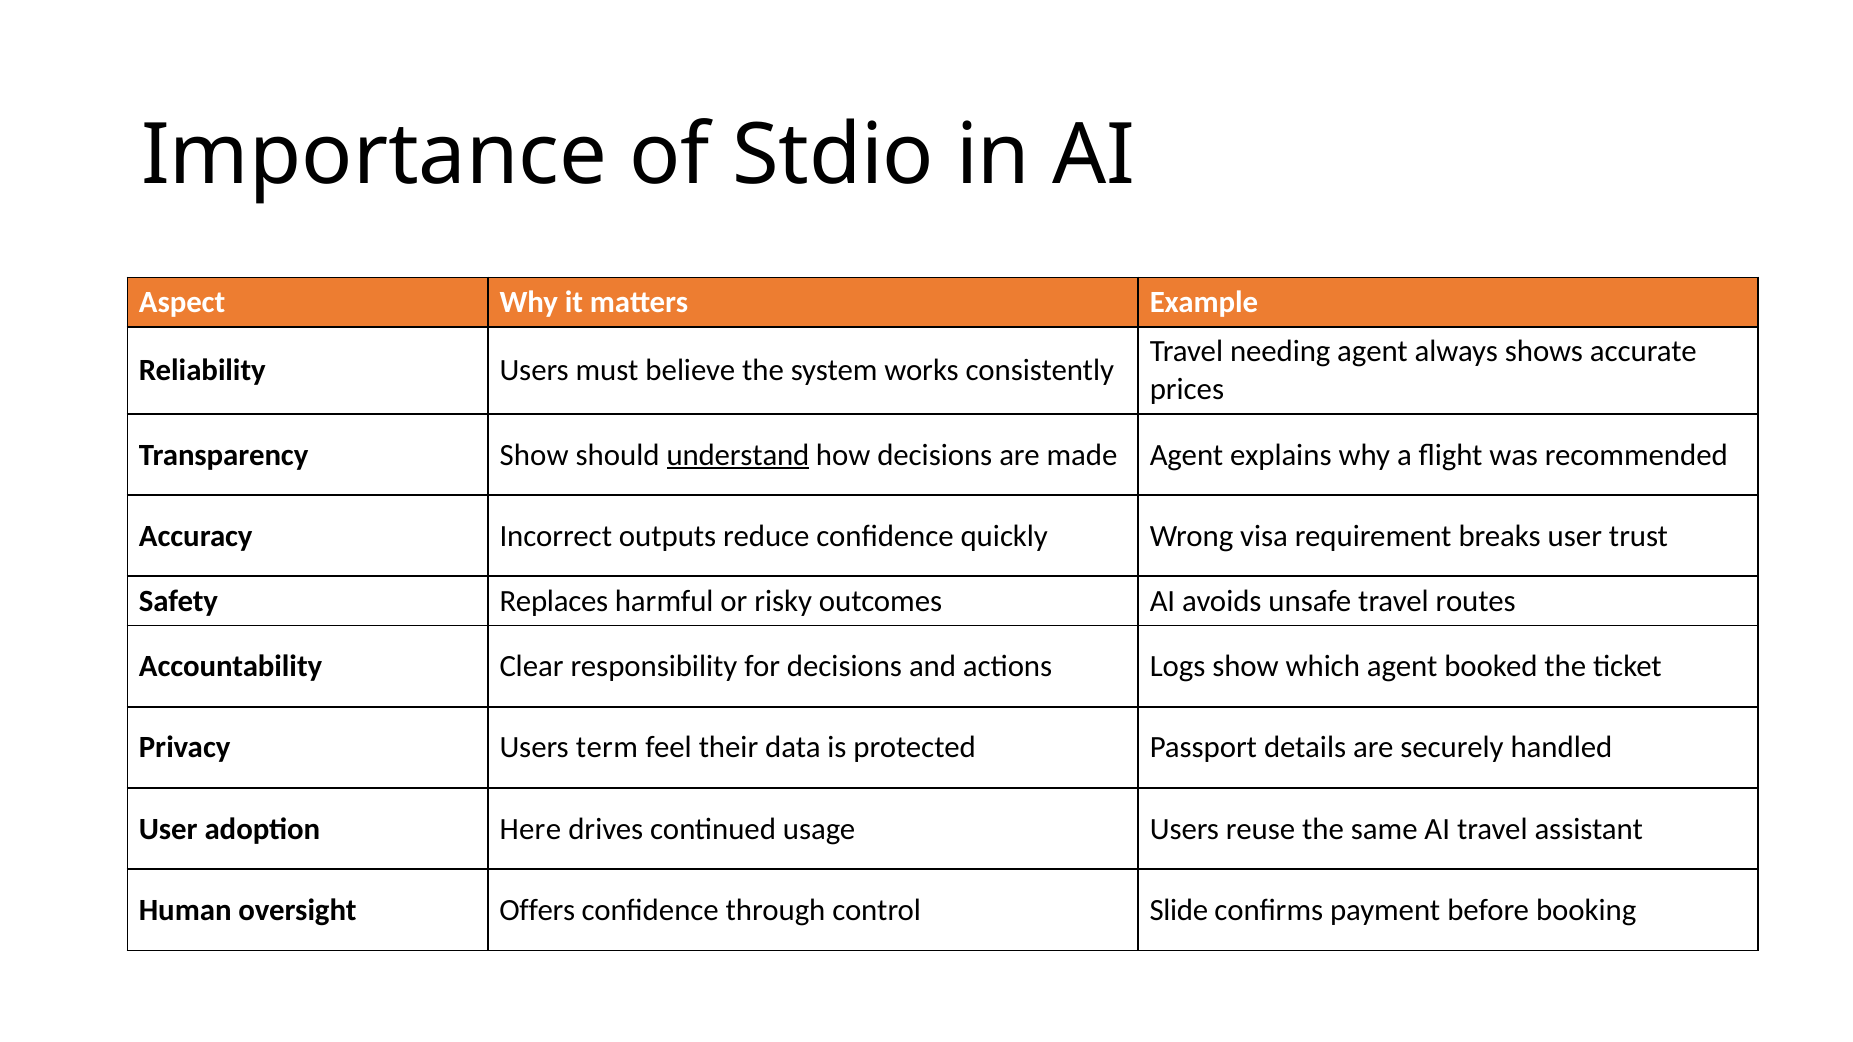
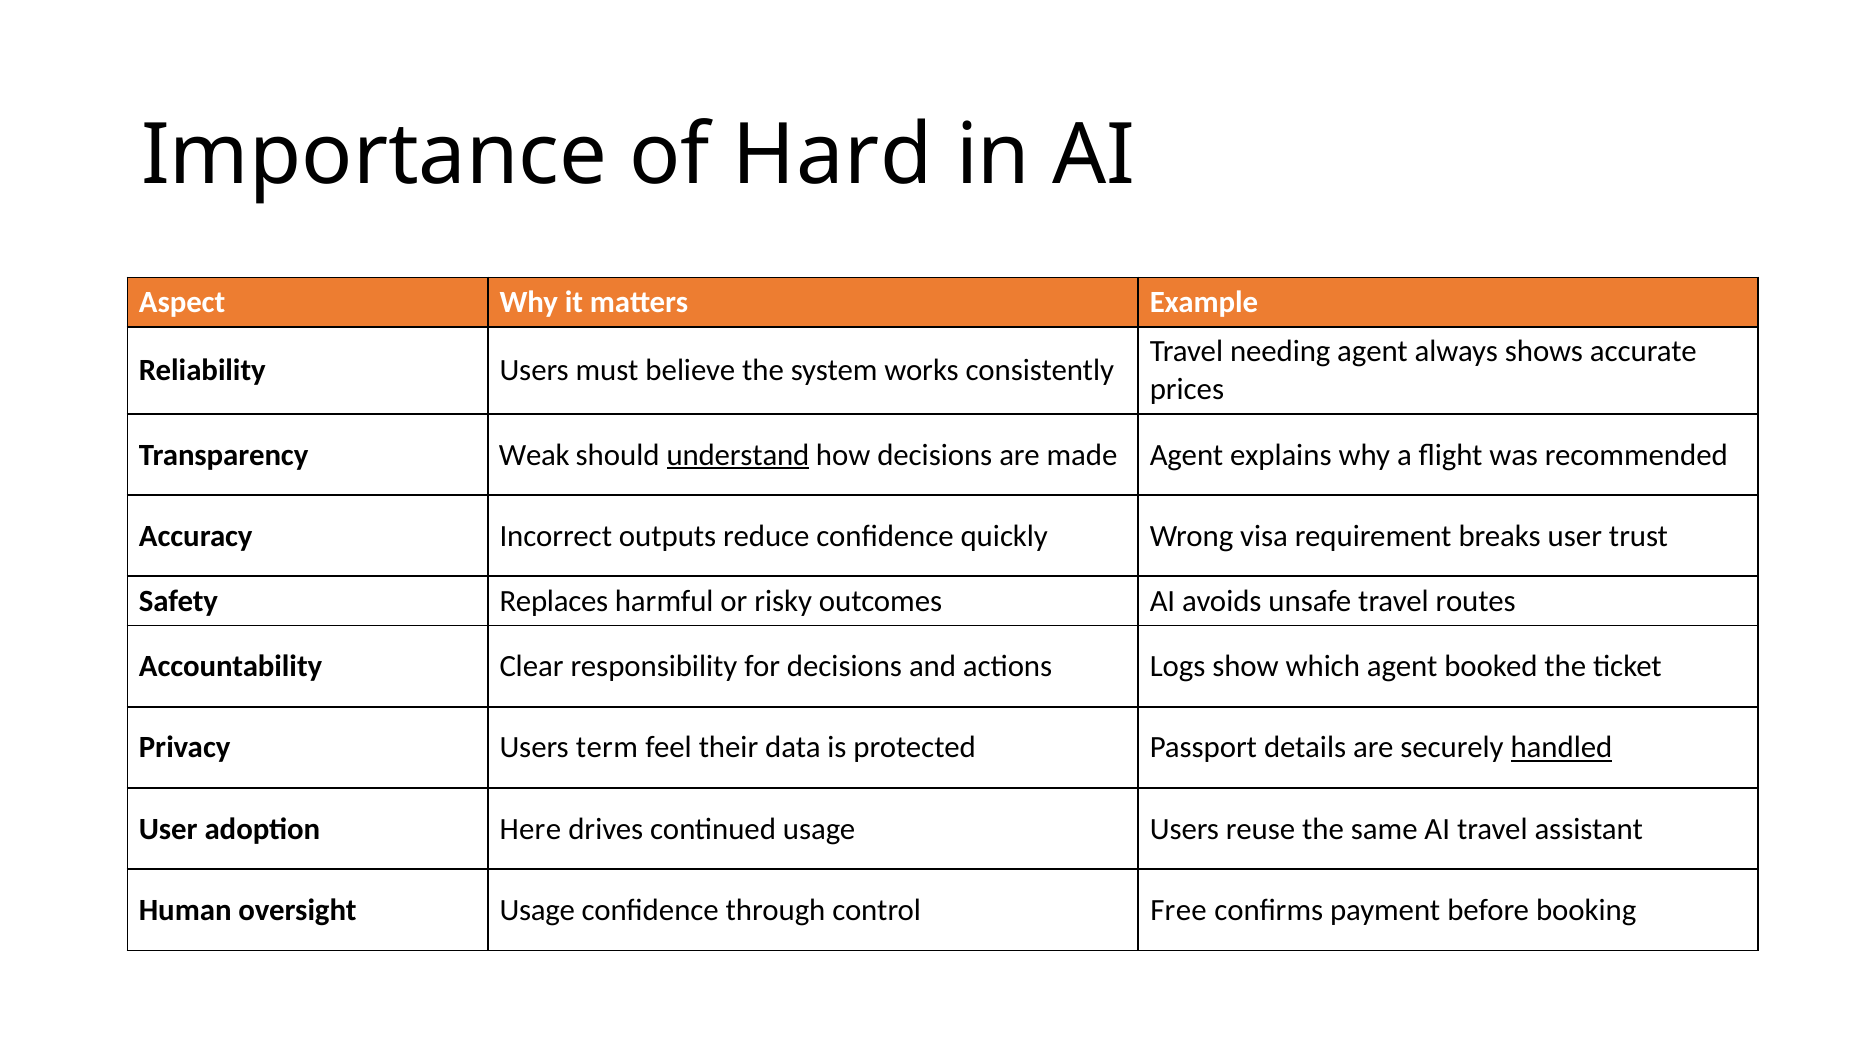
Stdio: Stdio -> Hard
Transparency Show: Show -> Weak
handled underline: none -> present
oversight Offers: Offers -> Usage
Slide: Slide -> Free
